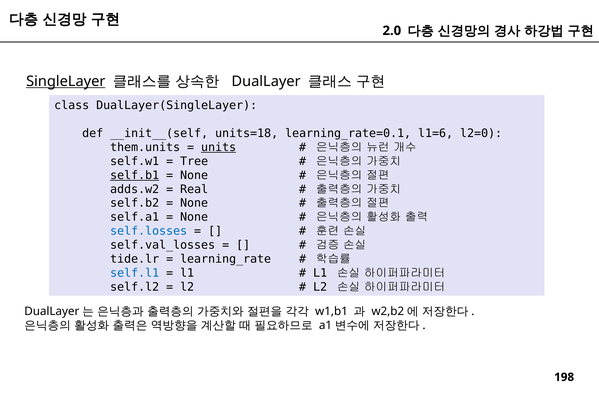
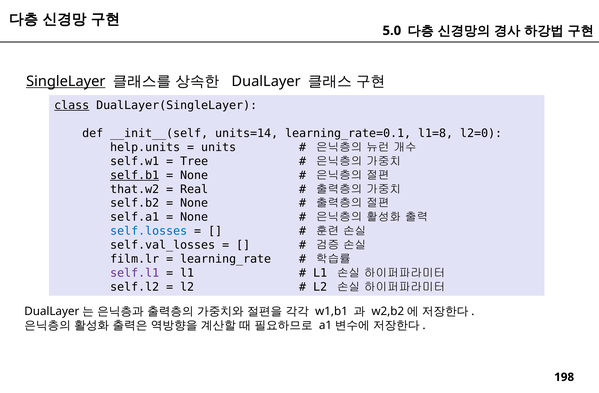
2.0: 2.0 -> 5.0
class underline: none -> present
units=18: units=18 -> units=14
l1=6: l1=6 -> l1=8
them.units: them.units -> help.units
units underline: present -> none
adds.w2: adds.w2 -> that.w2
tide.lr: tide.lr -> film.lr
self.l1 colour: blue -> purple
